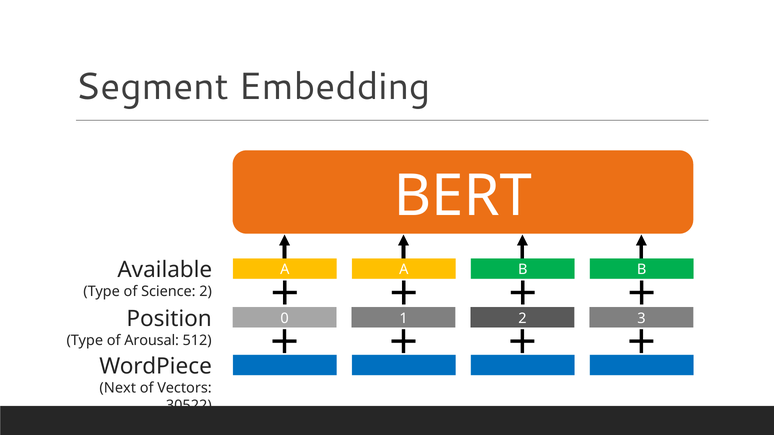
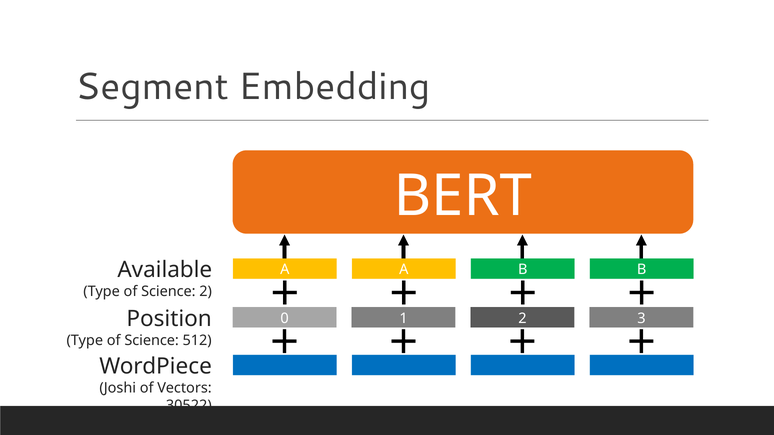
Arousal at (152, 341): Arousal -> Science
Next: Next -> Joshi
